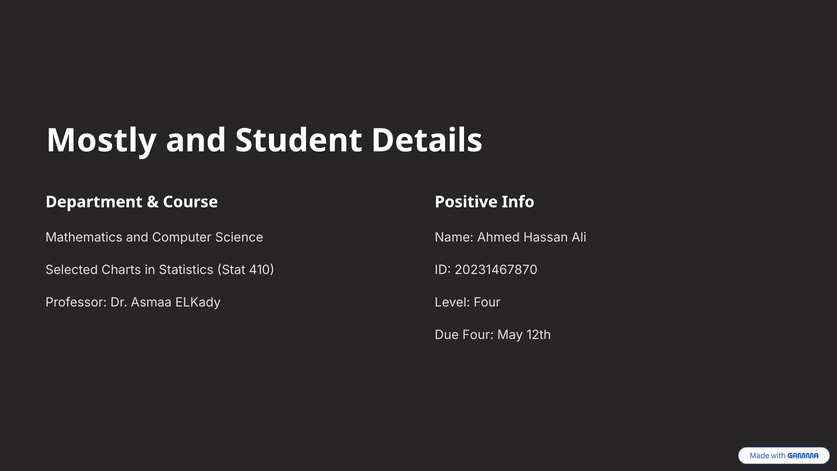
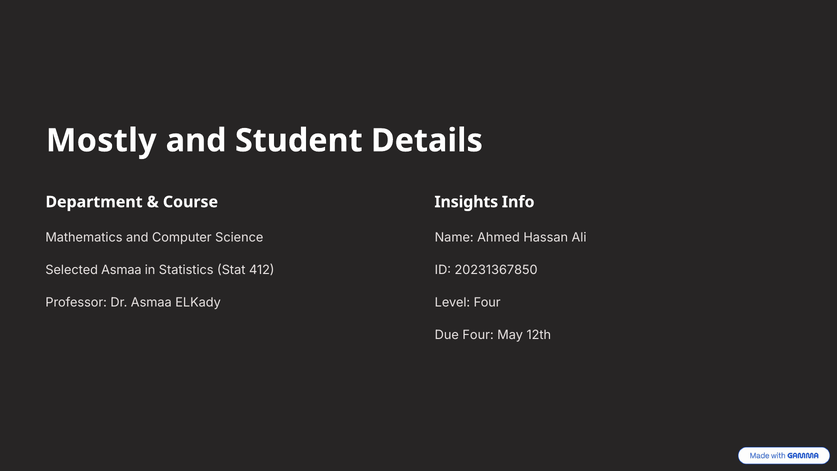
Positive: Positive -> Insights
Selected Charts: Charts -> Asmaa
410: 410 -> 412
20231467870: 20231467870 -> 20231367850
